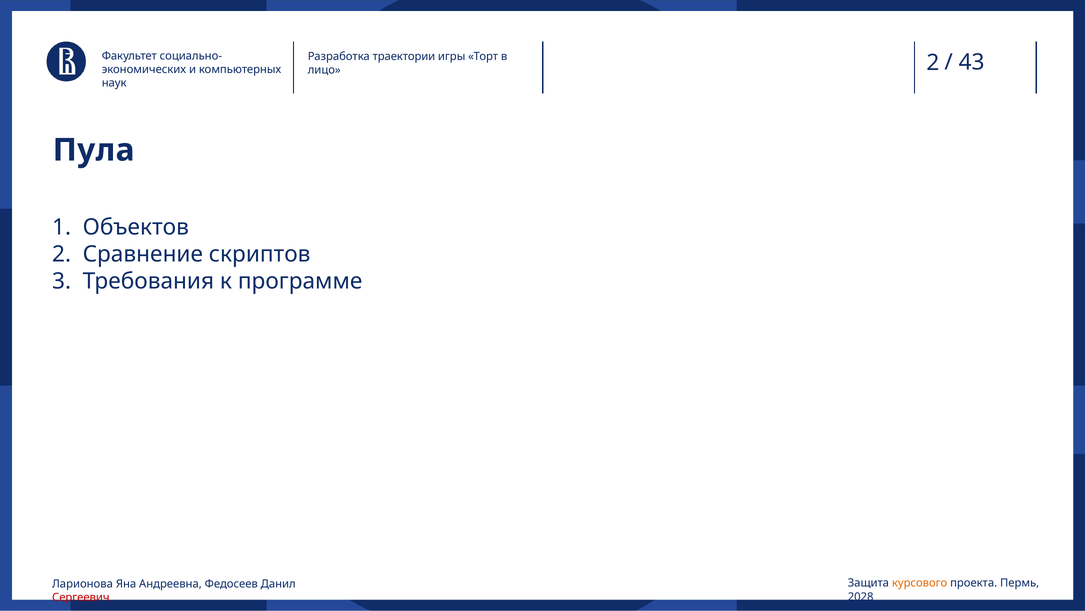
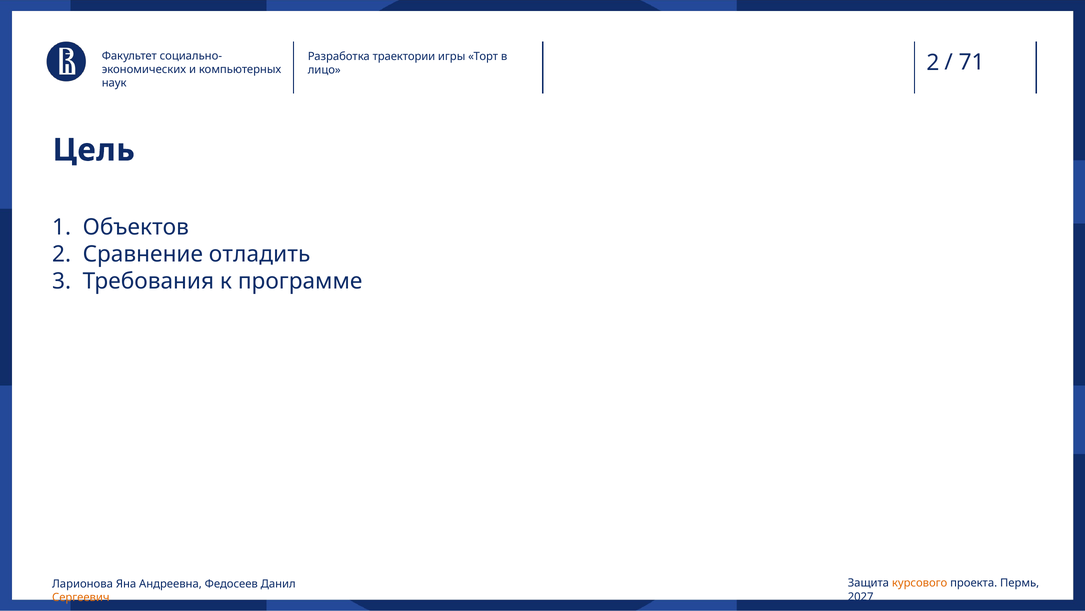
43: 43 -> 71
Пула: Пула -> Цель
скриптов: скриптов -> отладить
2028: 2028 -> 2027
Сергеевич colour: red -> orange
